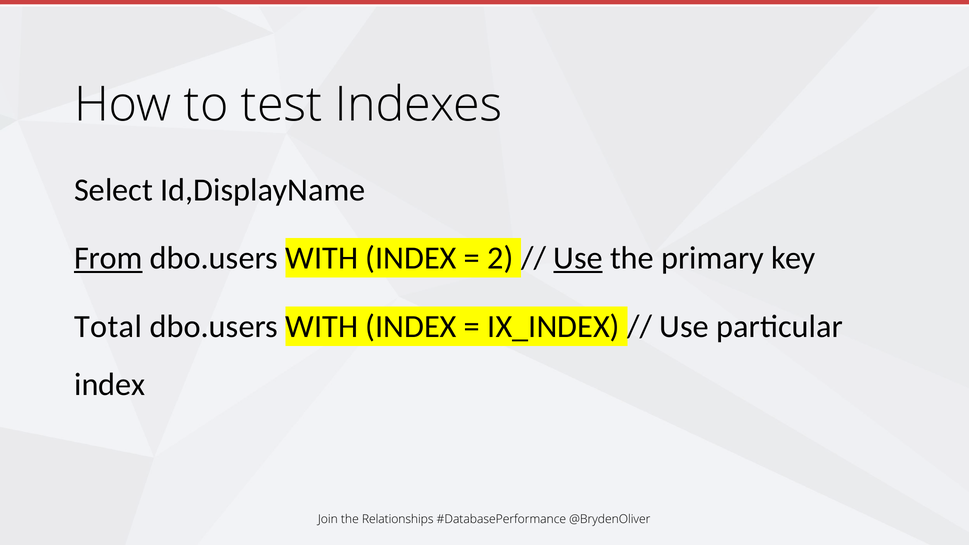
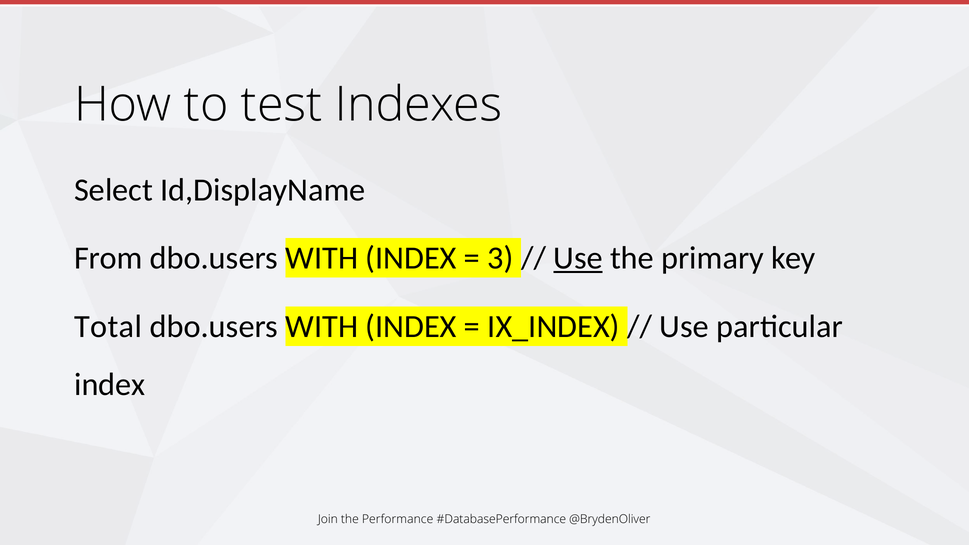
From underline: present -> none
2: 2 -> 3
Relationships: Relationships -> Performance
